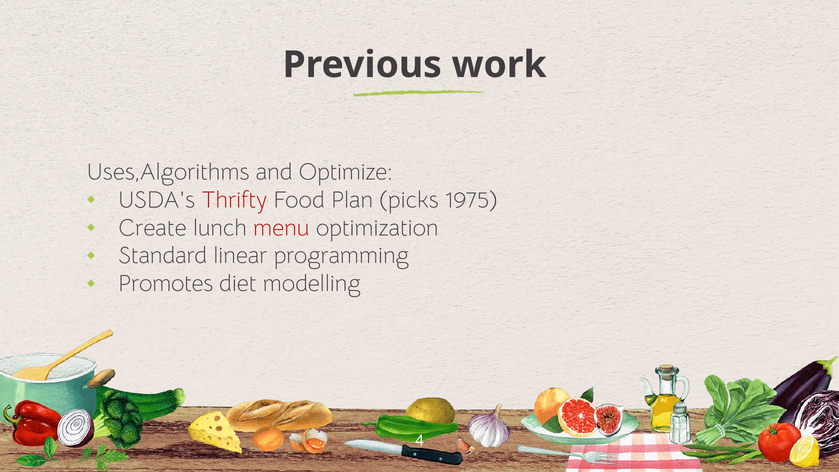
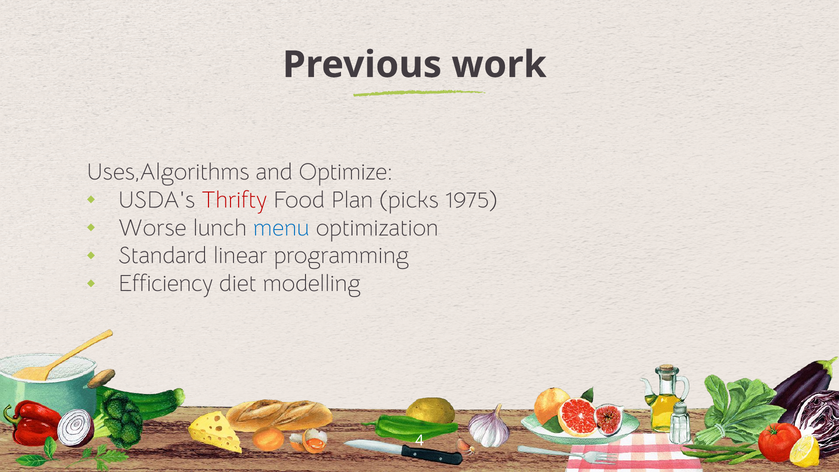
Create: Create -> Worse
menu colour: red -> blue
Promotes: Promotes -> Efficiency
